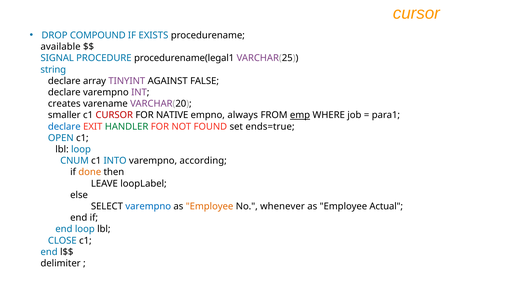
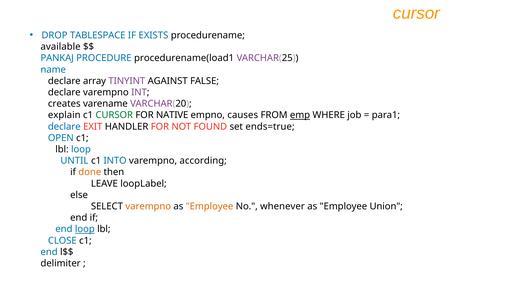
COMPOUND: COMPOUND -> TABLESPACE
SIGNAL: SIGNAL -> PANKAJ
procedurename(legal1: procedurename(legal1 -> procedurename(load1
string: string -> name
smaller: smaller -> explain
CURSOR at (114, 115) colour: red -> green
always: always -> causes
HANDLER colour: green -> black
CNUM: CNUM -> UNTIL
varempno at (148, 206) colour: blue -> orange
Actual: Actual -> Union
loop at (85, 229) underline: none -> present
